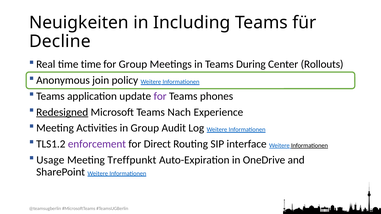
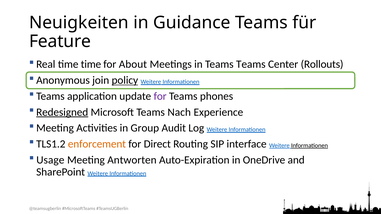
Including: Including -> Guidance
Decline: Decline -> Feature
for Group: Group -> About
Teams During: During -> Teams
policy underline: none -> present
enforcement colour: purple -> orange
Treffpunkt: Treffpunkt -> Antworten
